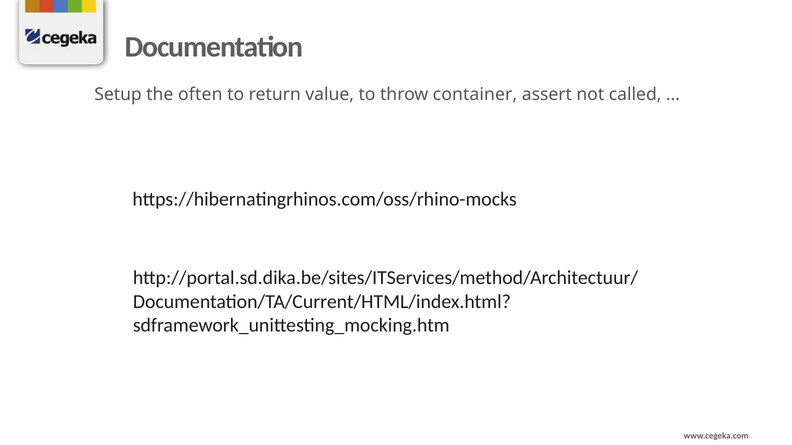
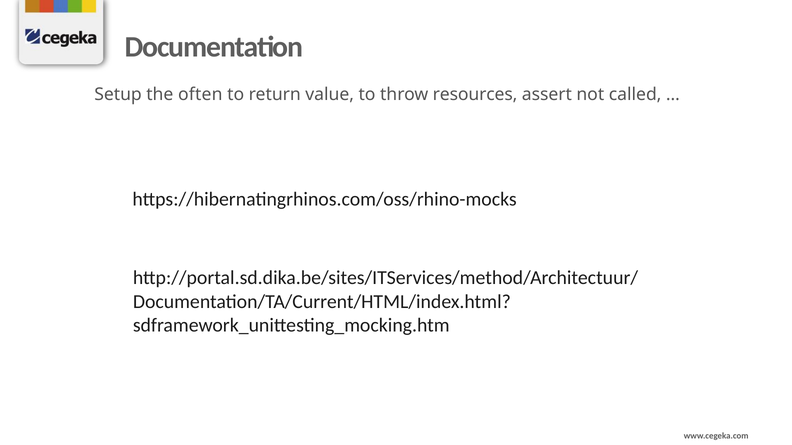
container: container -> resources
